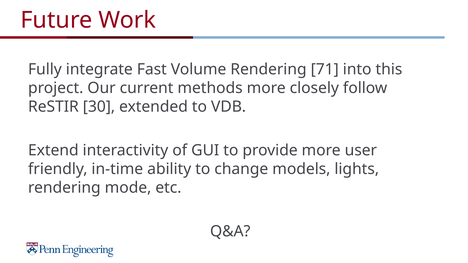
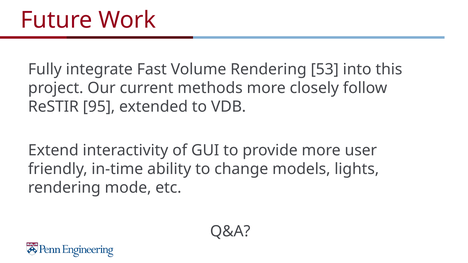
71: 71 -> 53
30: 30 -> 95
